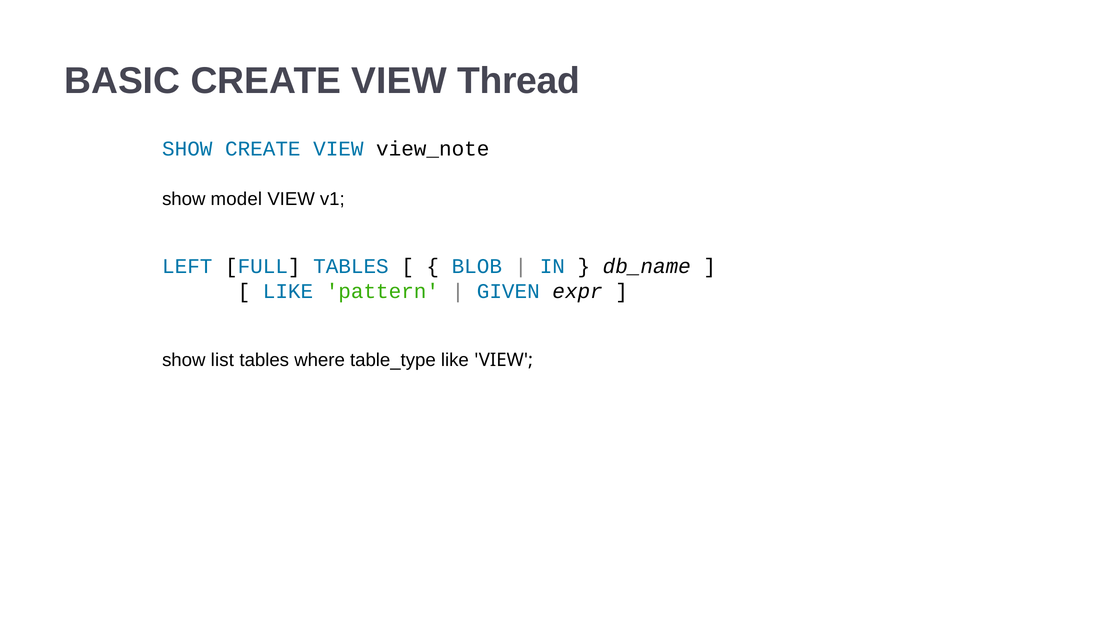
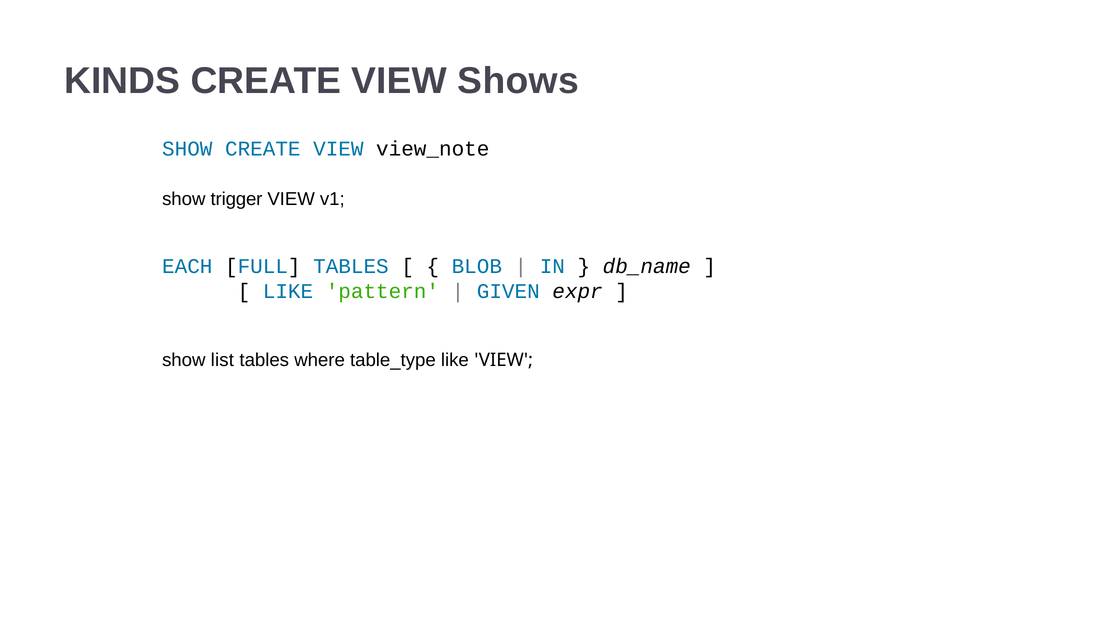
BASIC: BASIC -> KINDS
Thread: Thread -> Shows
model: model -> trigger
LEFT: LEFT -> EACH
